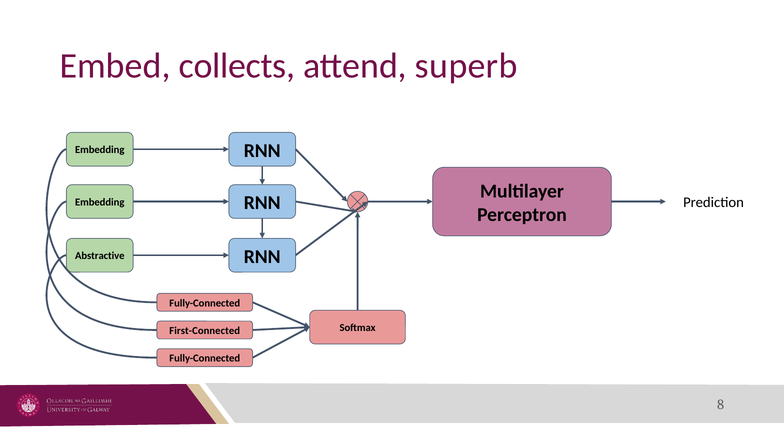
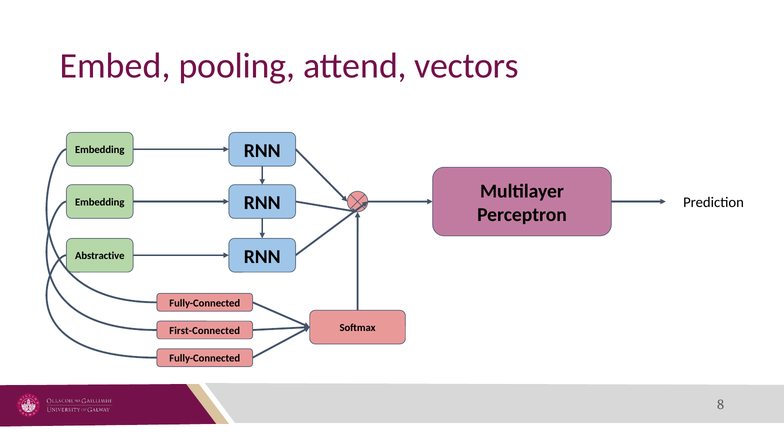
collects: collects -> pooling
superb: superb -> vectors
